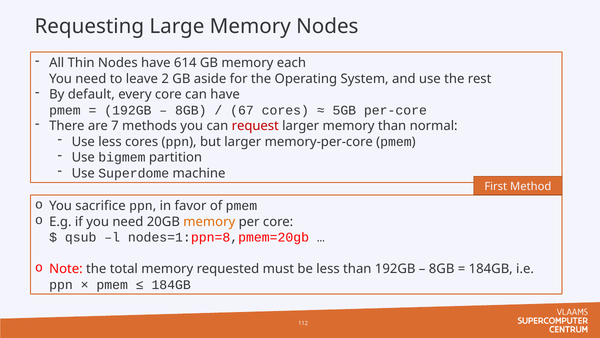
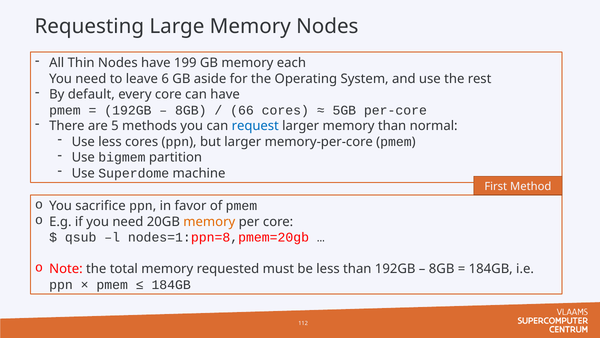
614: 614 -> 199
2: 2 -> 6
67: 67 -> 66
7: 7 -> 5
request colour: red -> blue
